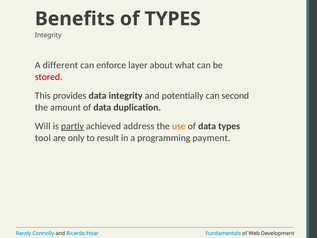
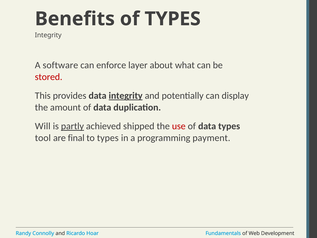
different: different -> software
integrity at (126, 96) underline: none -> present
second: second -> display
address: address -> shipped
use colour: orange -> red
only: only -> final
to result: result -> types
